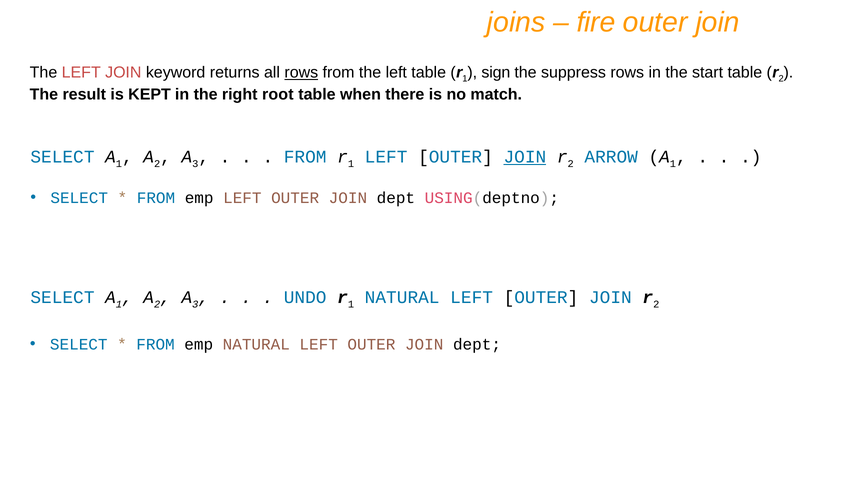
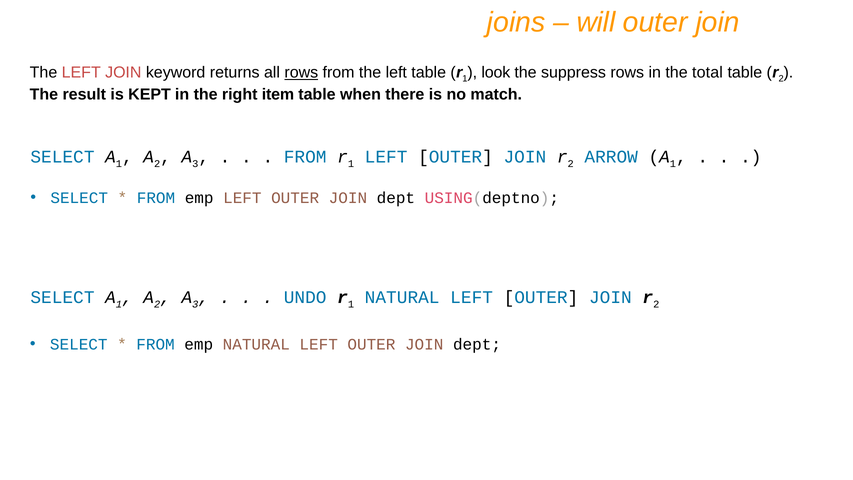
fire: fire -> will
sign: sign -> look
start: start -> total
root: root -> item
JOIN at (525, 157) underline: present -> none
